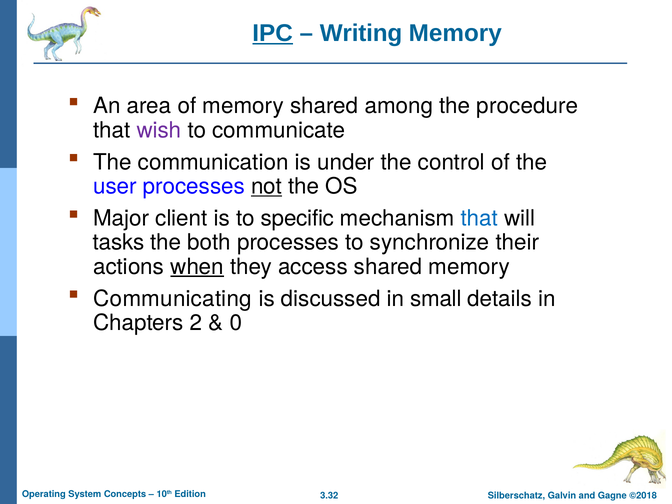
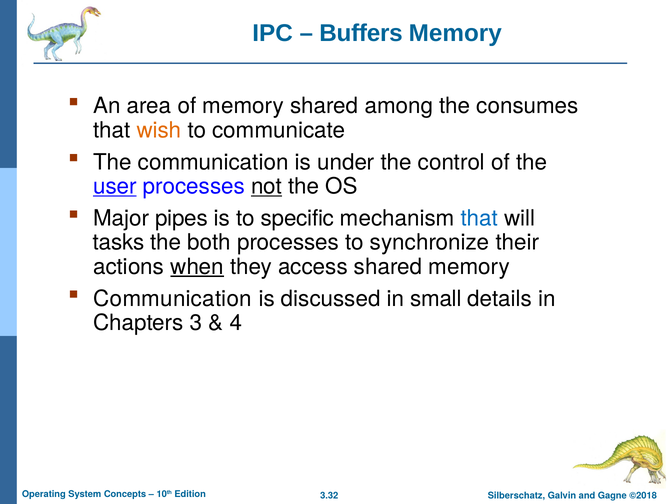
IPC underline: present -> none
Writing: Writing -> Buffers
procedure: procedure -> consumes
wish colour: purple -> orange
user underline: none -> present
client: client -> pipes
Communicating at (173, 299): Communicating -> Communication
2: 2 -> 3
0: 0 -> 4
